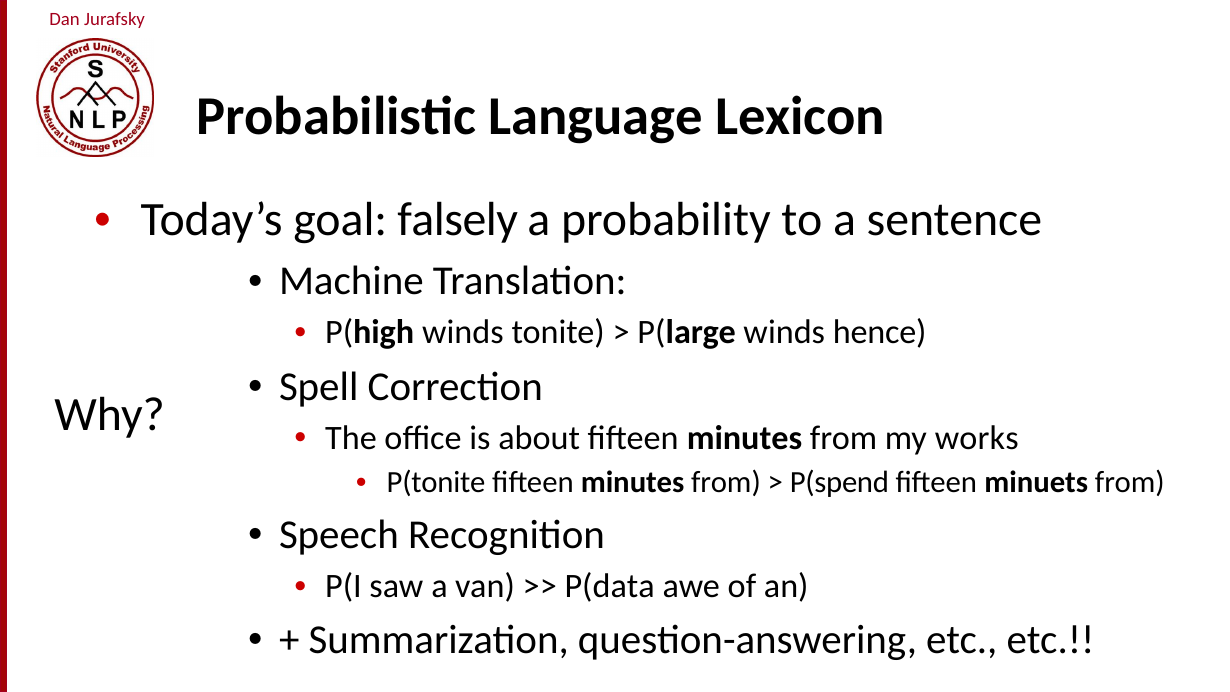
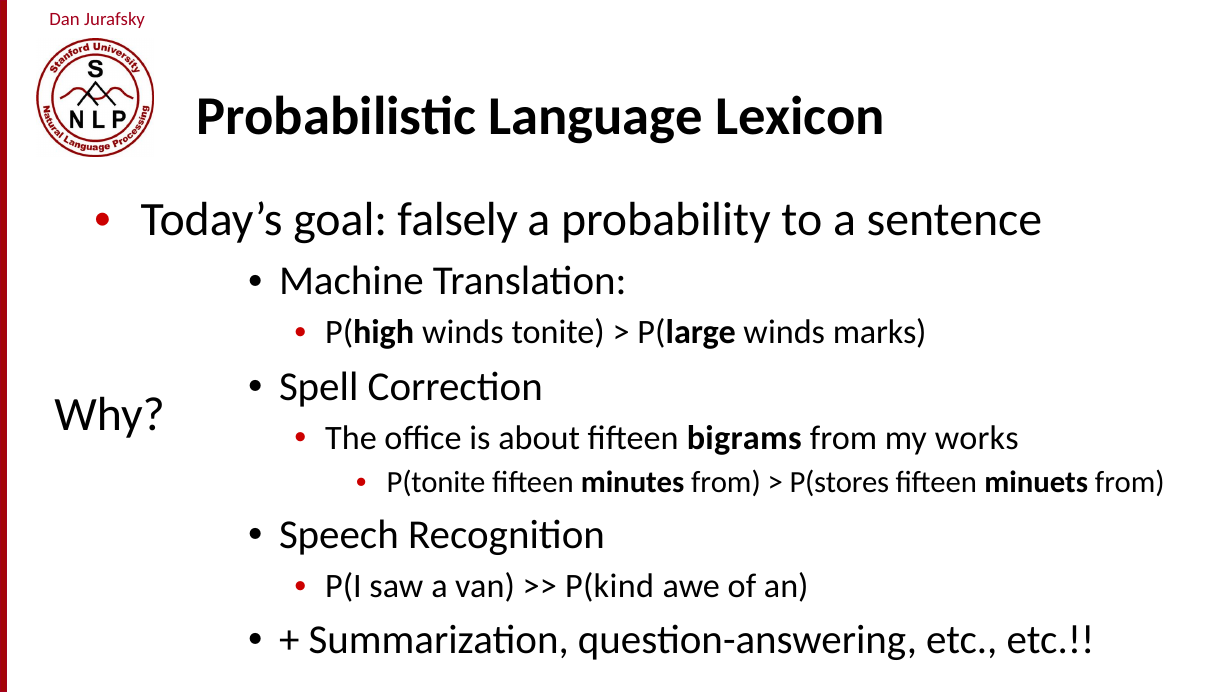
hence: hence -> marks
about fifteen minutes: minutes -> bigrams
P(spend: P(spend -> P(stores
P(data: P(data -> P(kind
